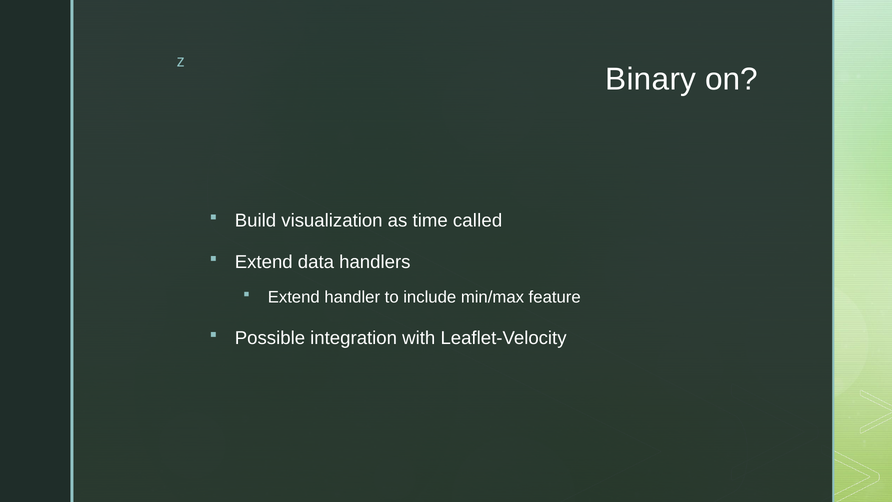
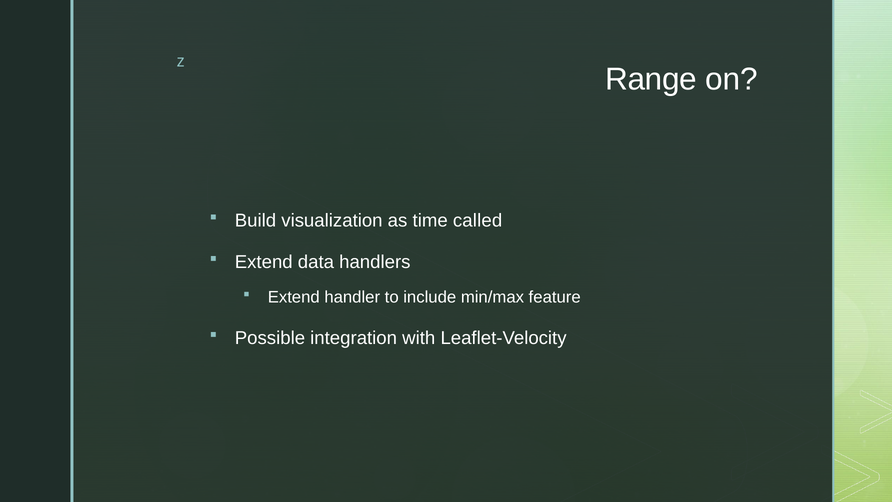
Binary: Binary -> Range
